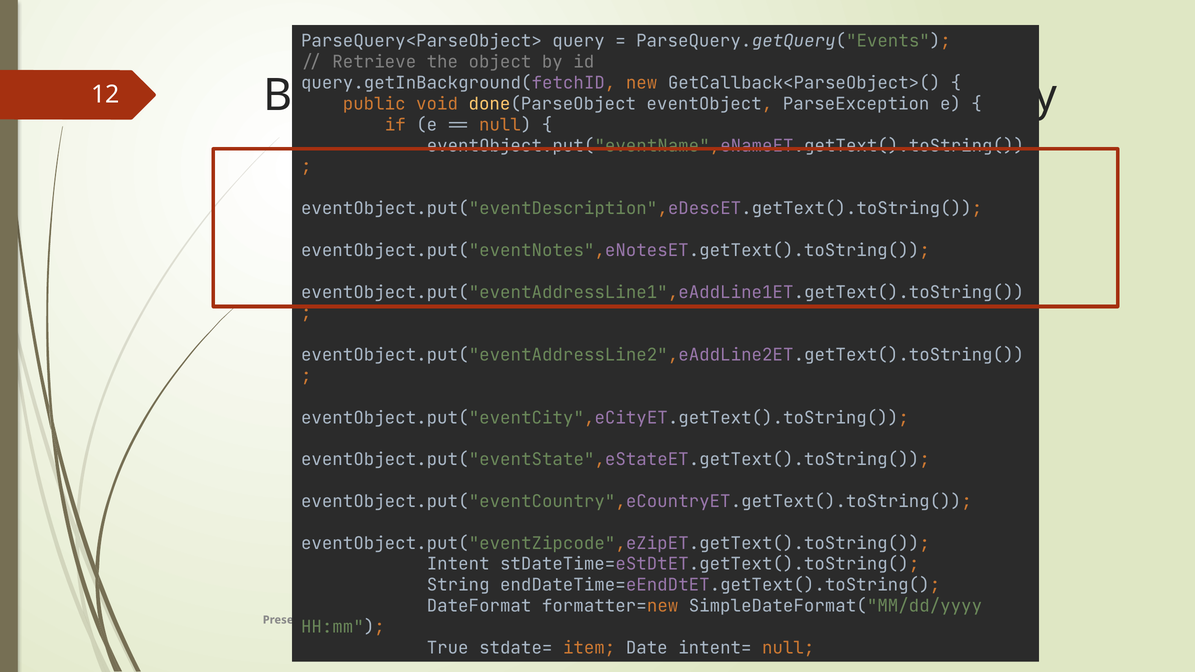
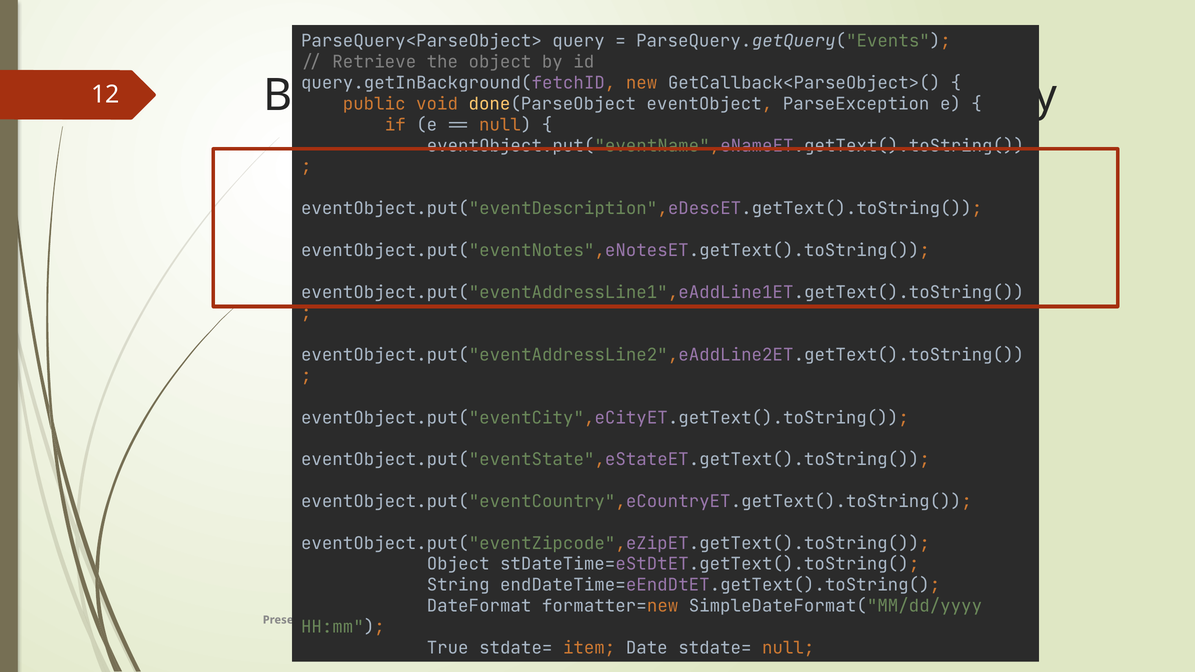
Intent at (458, 564): Intent -> Object
Date intent=: intent= -> stdate=
